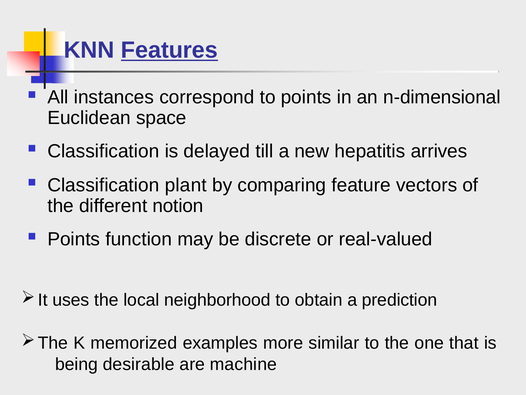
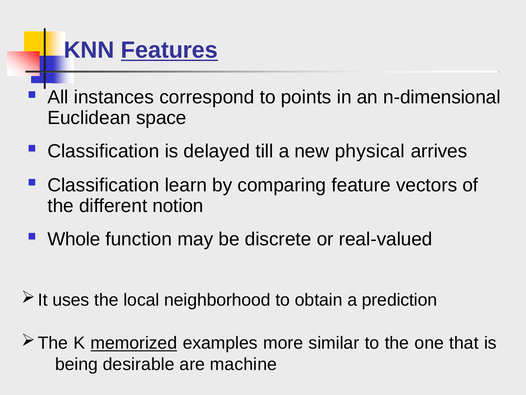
hepatitis: hepatitis -> physical
plant: plant -> learn
Points at (74, 239): Points -> Whole
memorized underline: none -> present
